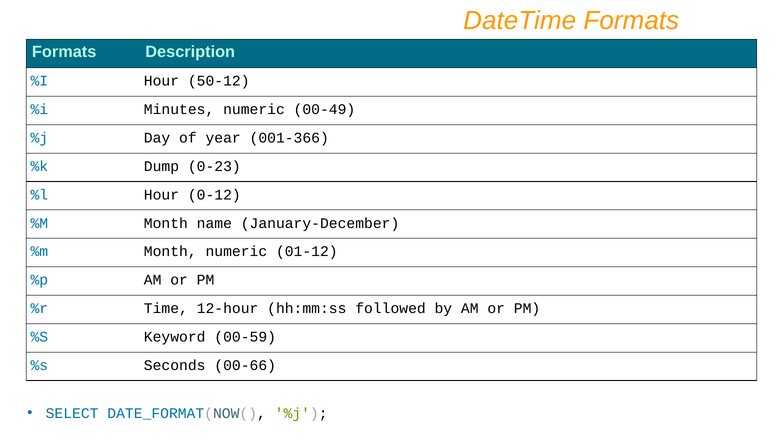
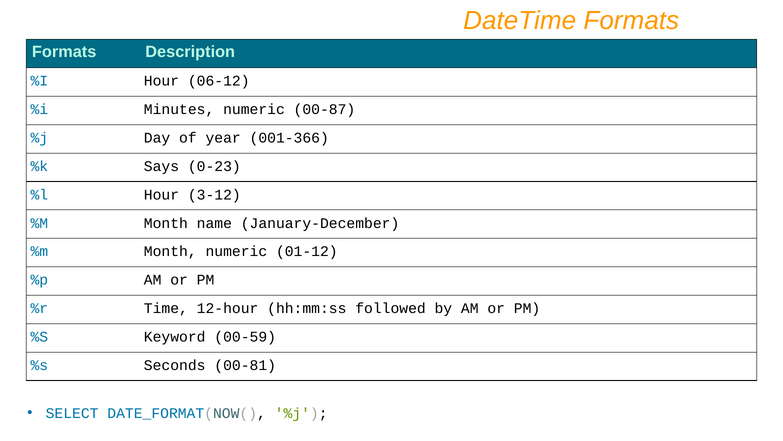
50-12: 50-12 -> 06-12
00-49: 00-49 -> 00-87
Dump: Dump -> Says
0-12: 0-12 -> 3-12
00-66: 00-66 -> 00-81
